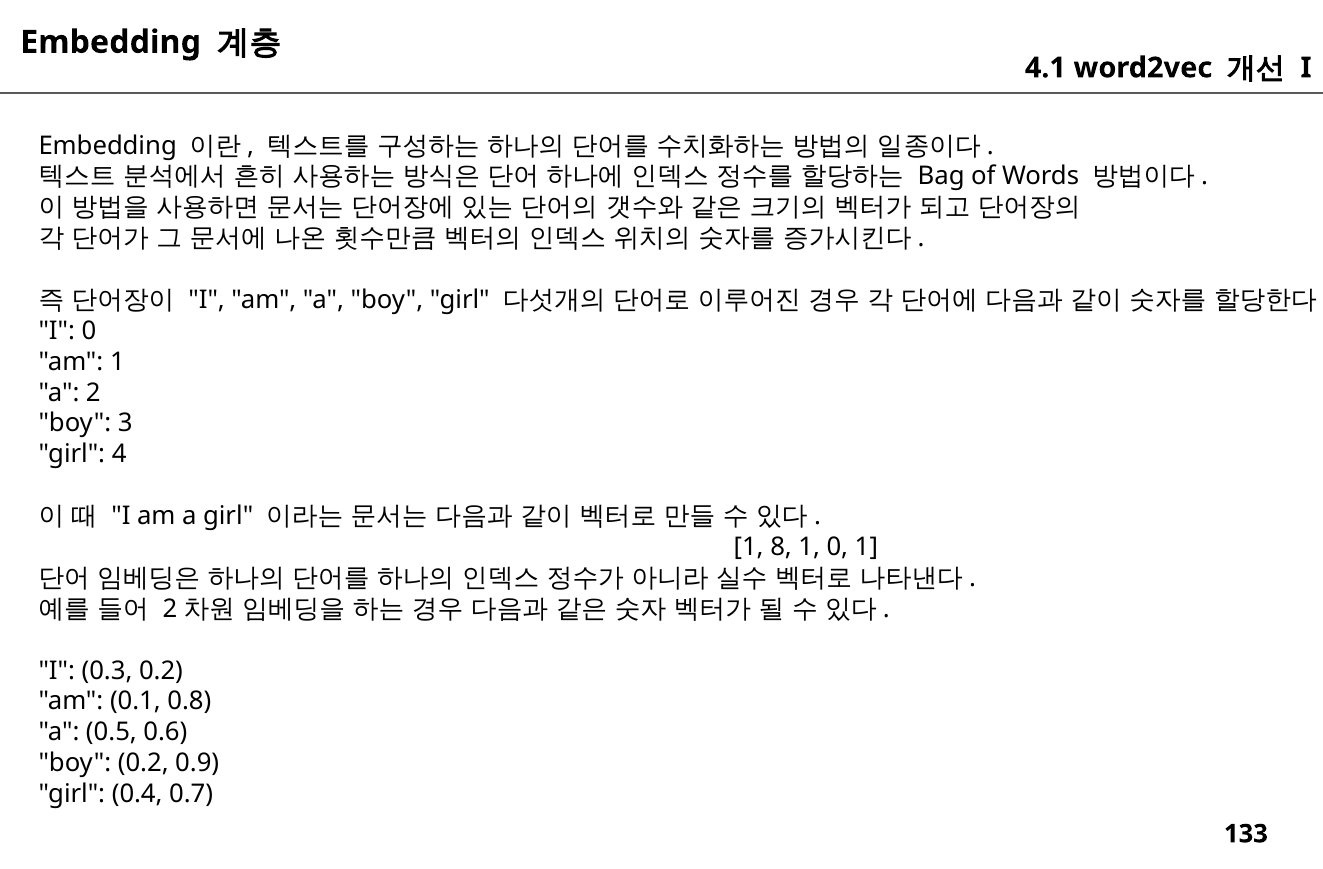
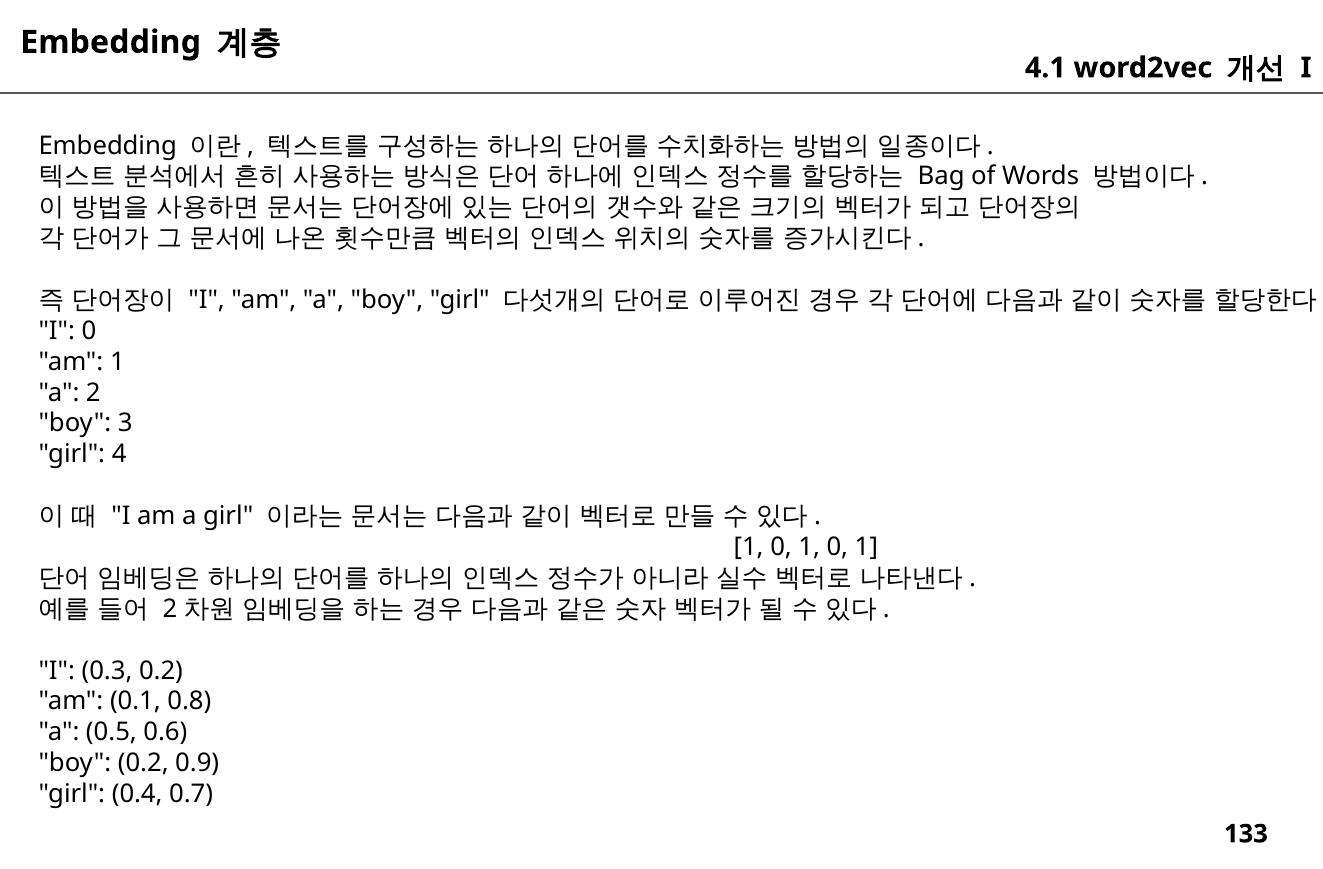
8 at (781, 547): 8 -> 0
